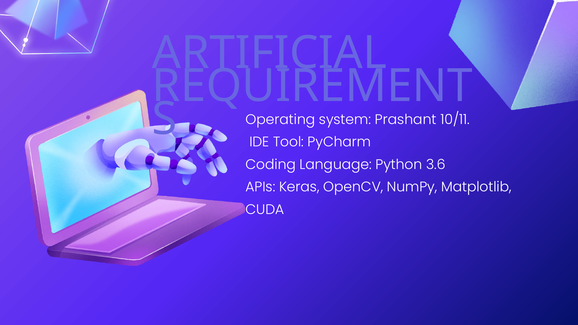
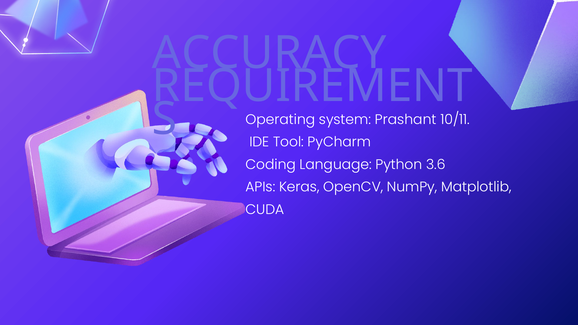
ARTIFICIAL: ARTIFICIAL -> ACCURACY
